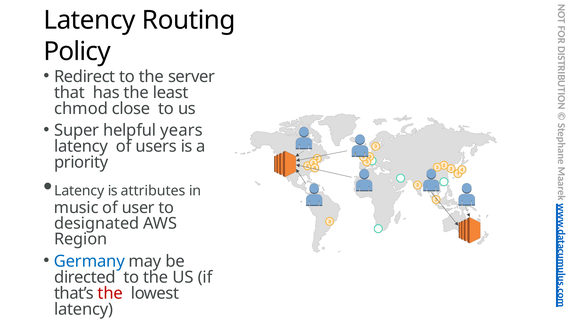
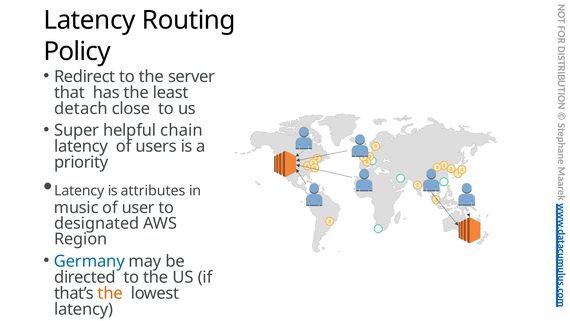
chmod: chmod -> detach
years: years -> chain
the at (110, 293) colour: red -> orange
